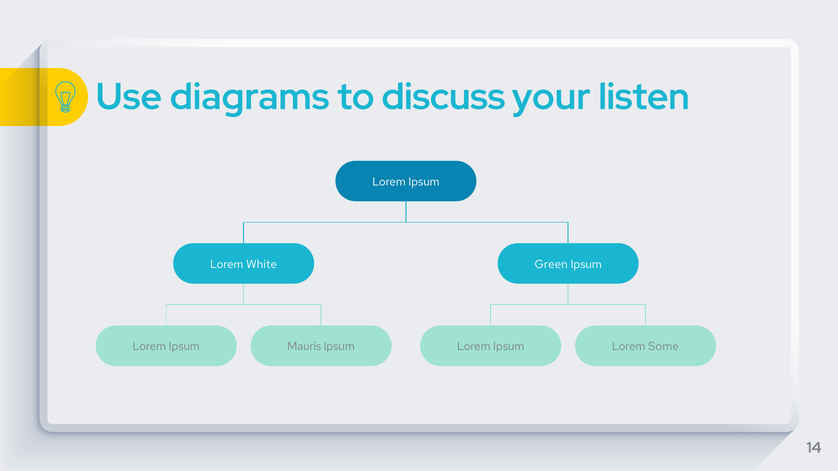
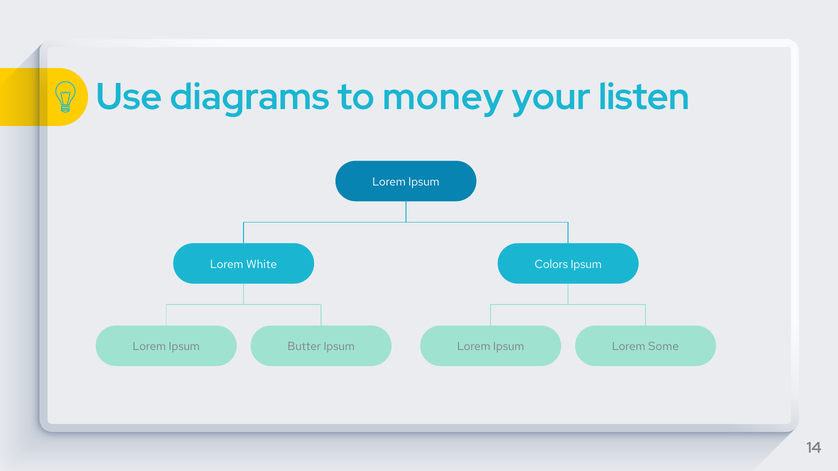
discuss: discuss -> money
Green: Green -> Colors
Mauris: Mauris -> Butter
